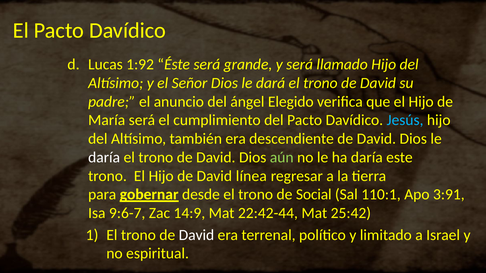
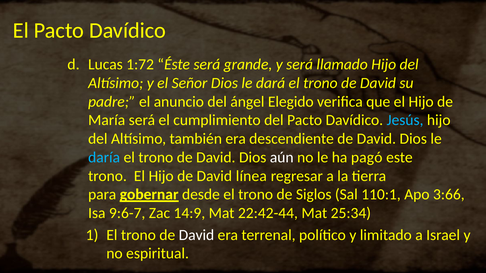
1:92: 1:92 -> 1:72
daría at (104, 158) colour: white -> light blue
aún colour: light green -> white
ha daría: daría -> pagó
Social: Social -> Siglos
3:91: 3:91 -> 3:66
25:42: 25:42 -> 25:34
